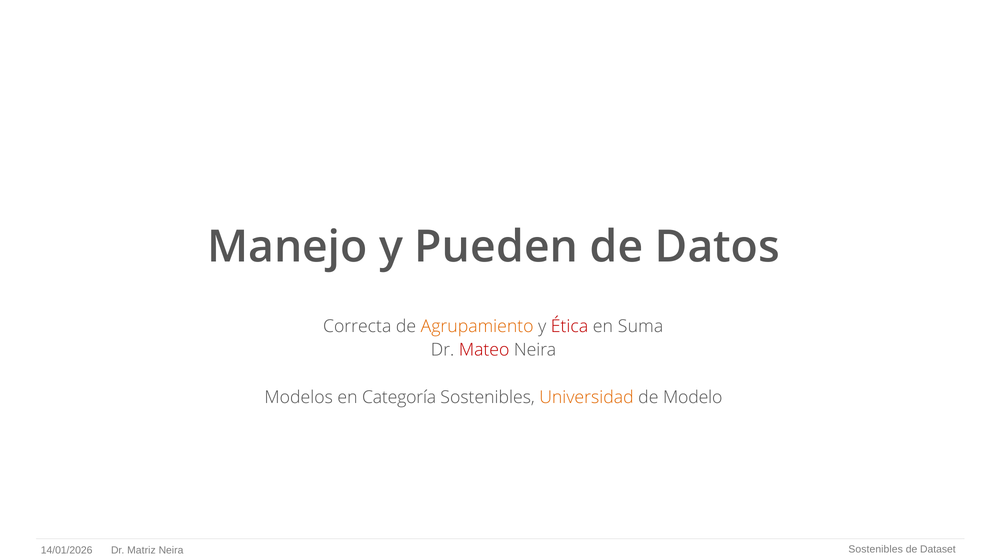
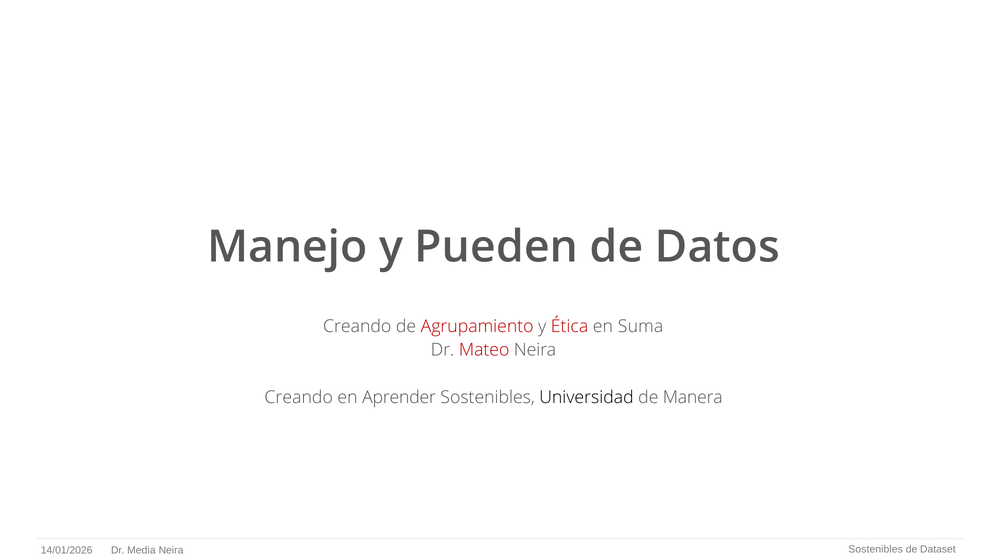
Correcta at (357, 326): Correcta -> Creando
Agrupamiento colour: orange -> red
Modelos at (299, 397): Modelos -> Creando
Categoría: Categoría -> Aprender
Universidad colour: orange -> black
Modelo: Modelo -> Manera
Matriz: Matriz -> Media
